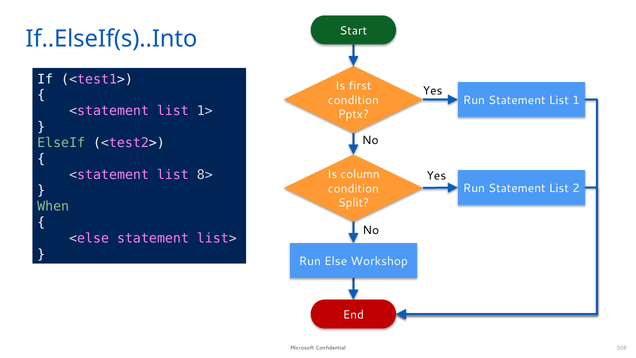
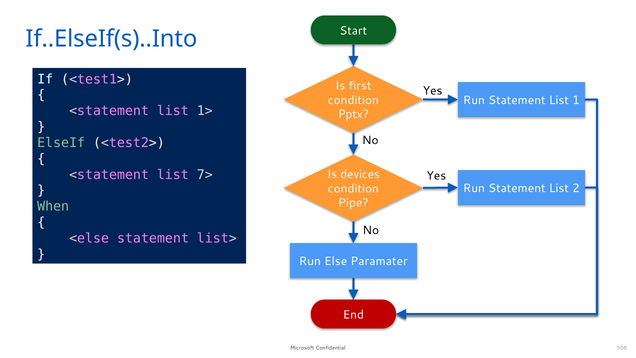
8>: 8> -> 7>
column: column -> devices
Split: Split -> Pipe
Workshop: Workshop -> Paramater
